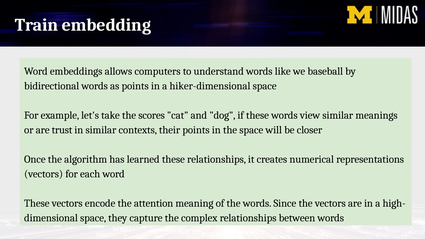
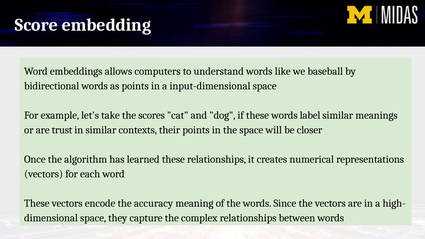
Train: Train -> Score
hiker-dimensional: hiker-dimensional -> input-dimensional
view: view -> label
attention: attention -> accuracy
